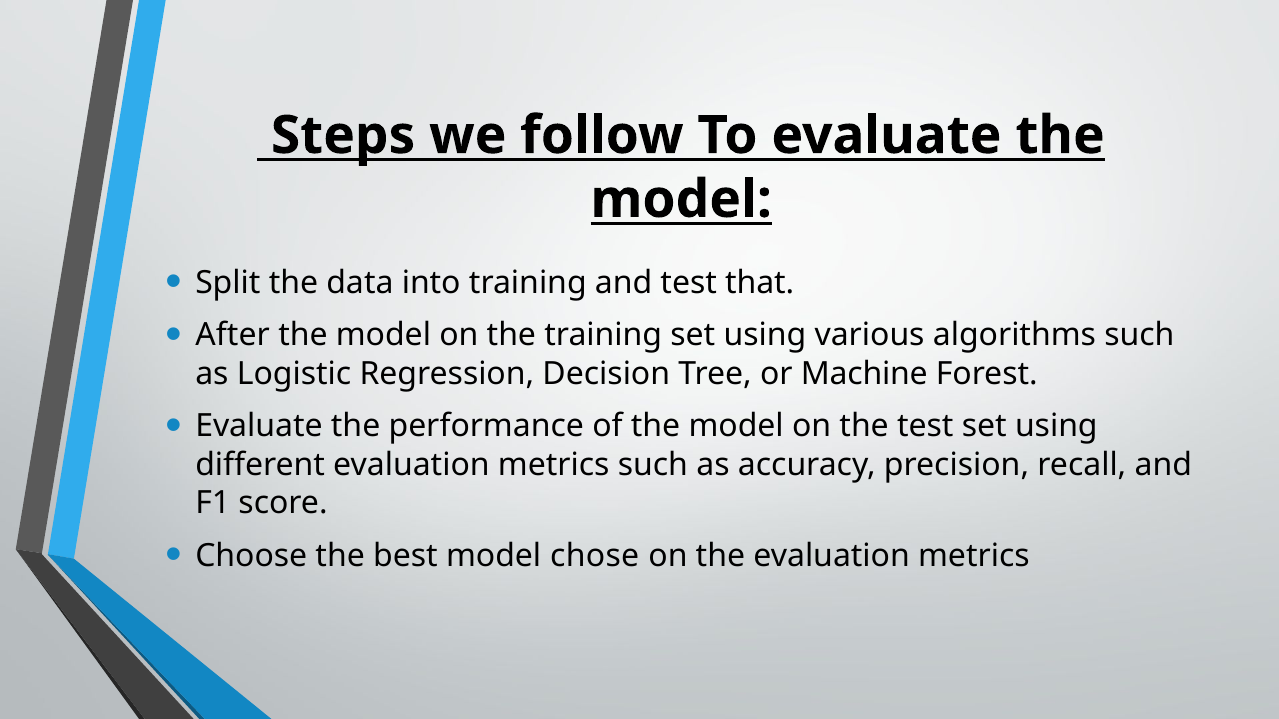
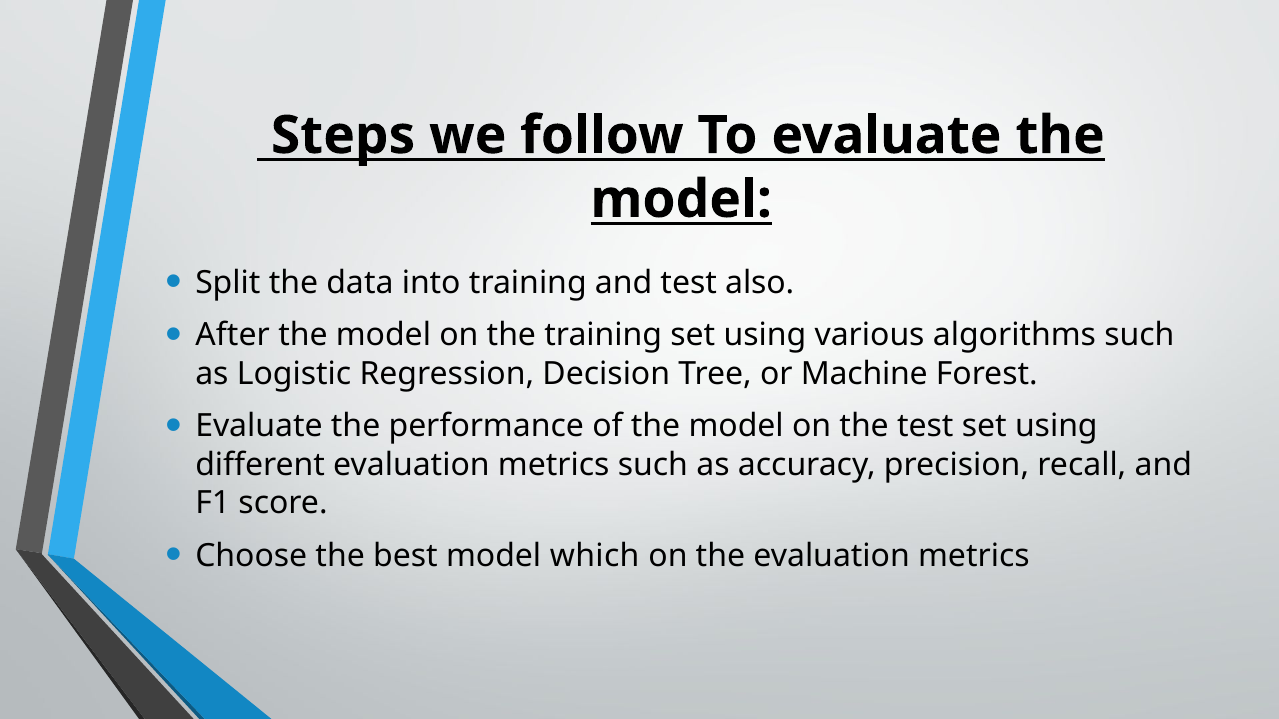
that: that -> also
chose: chose -> which
